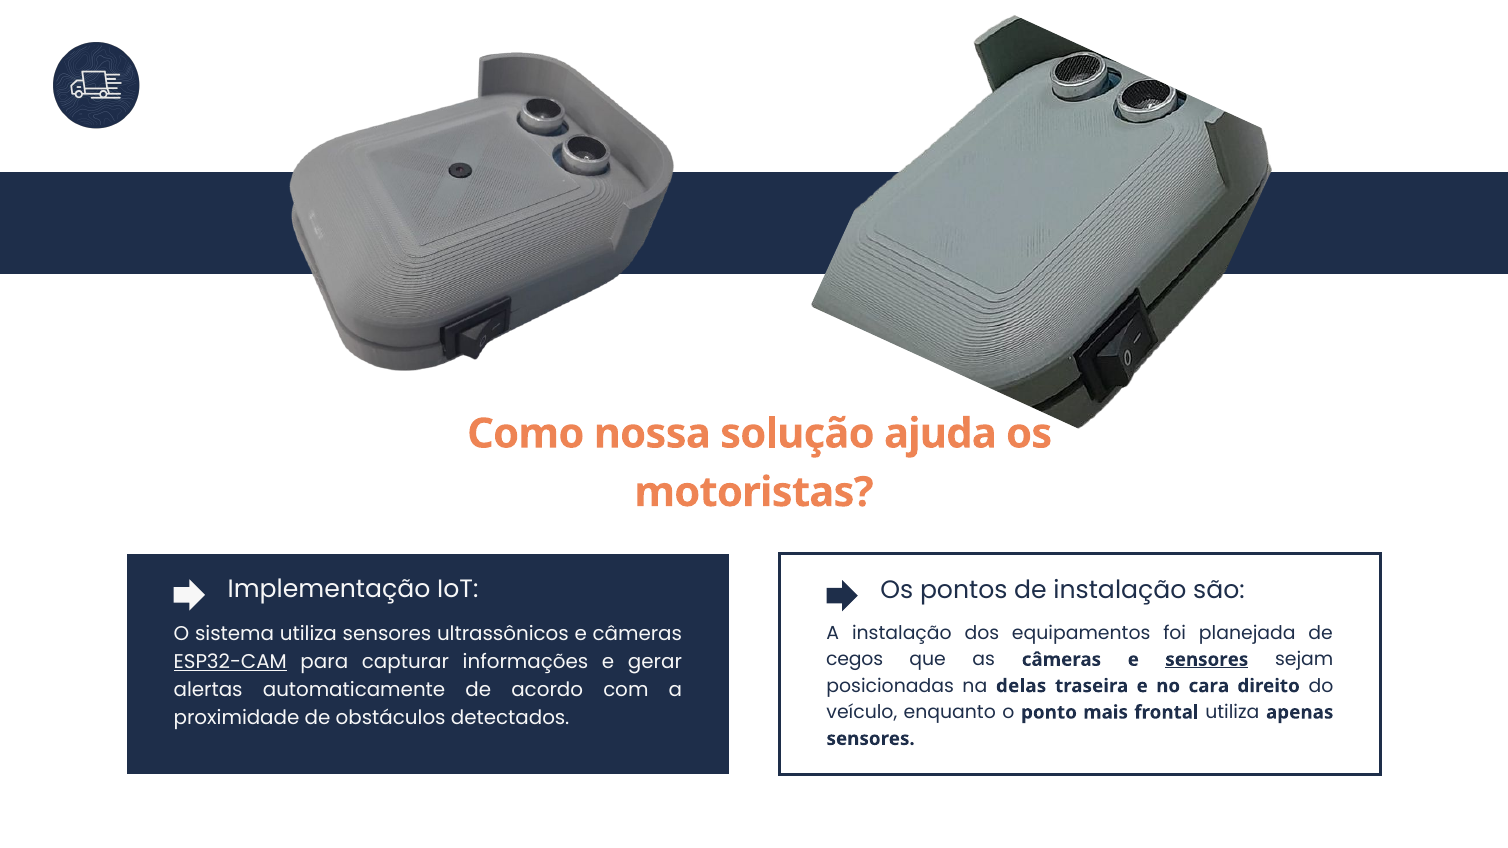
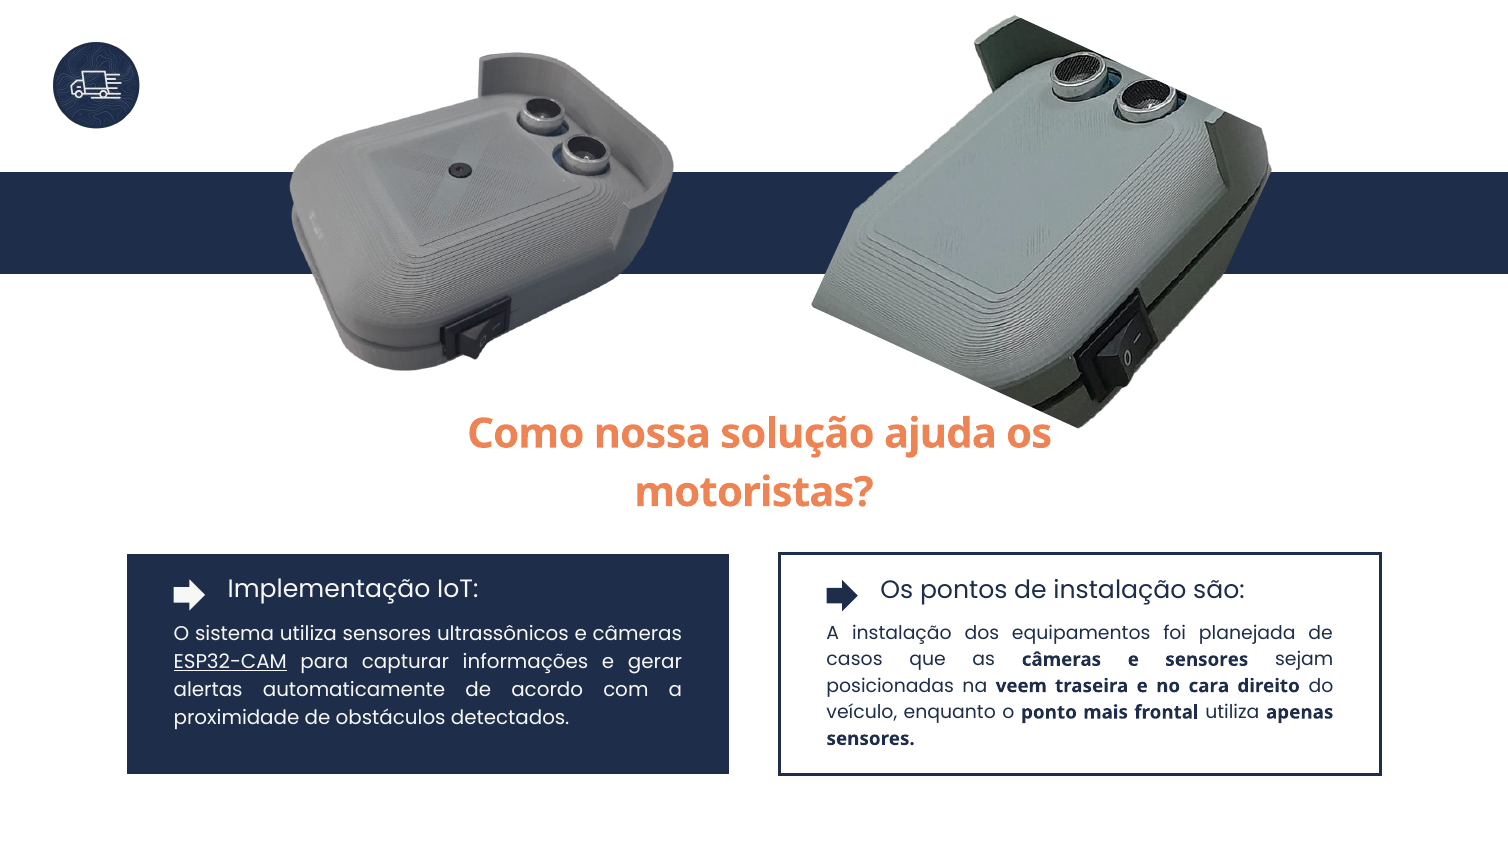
cegos: cegos -> casos
sensores at (1207, 660) underline: present -> none
delas: delas -> veem
